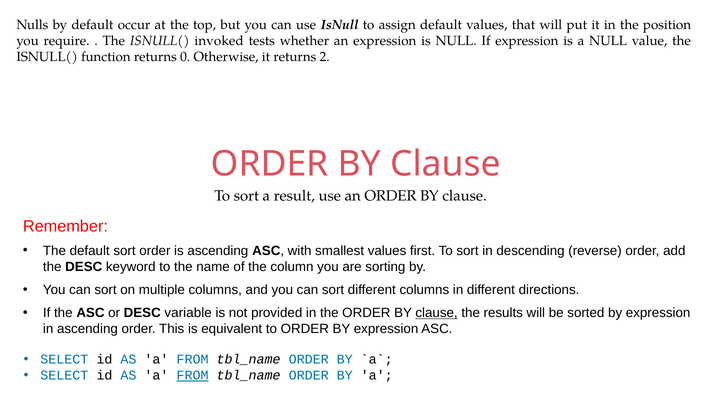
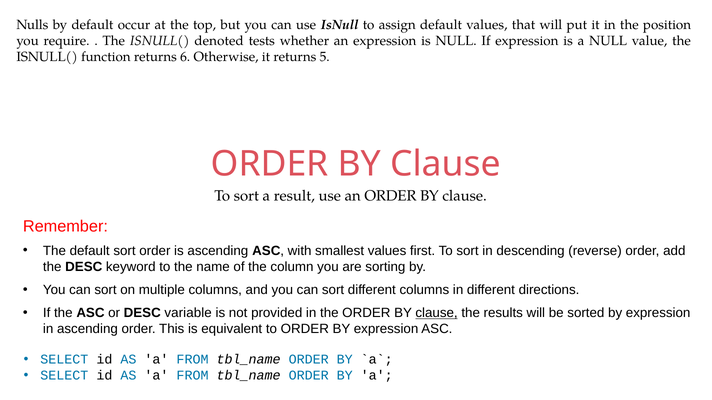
invoked: invoked -> denoted
0: 0 -> 6
2: 2 -> 5
FROM at (193, 376) underline: present -> none
